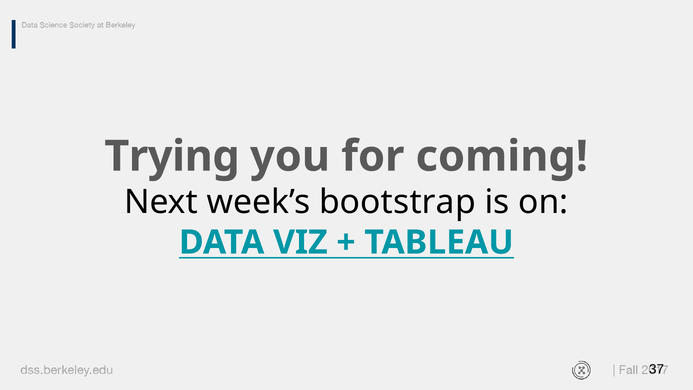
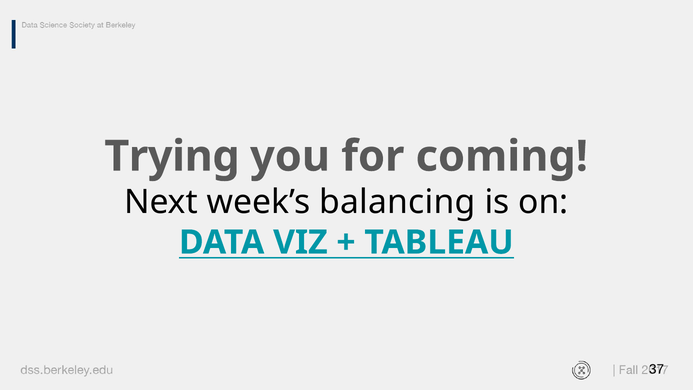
bootstrap: bootstrap -> balancing
